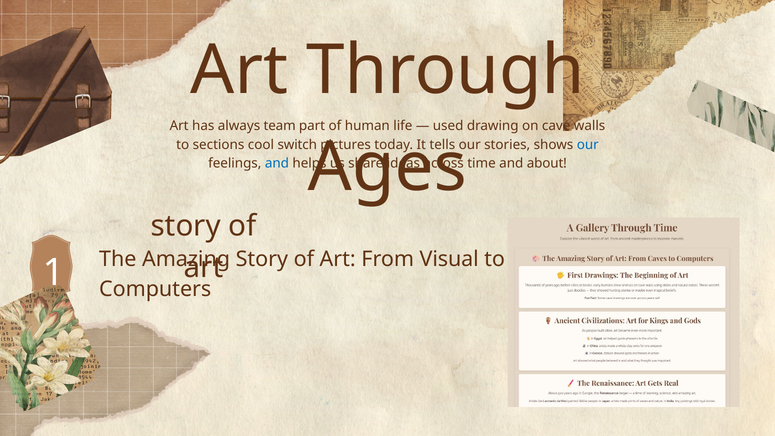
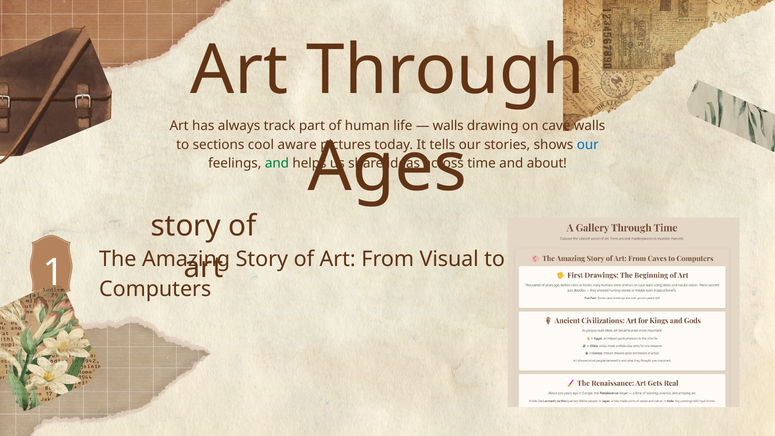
team: team -> track
used at (448, 126): used -> walls
switch: switch -> aware
and at (277, 164) colour: blue -> green
